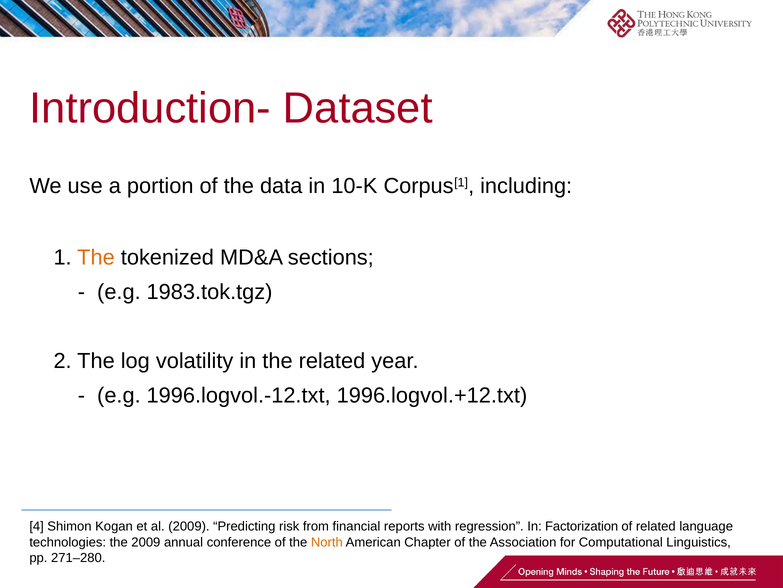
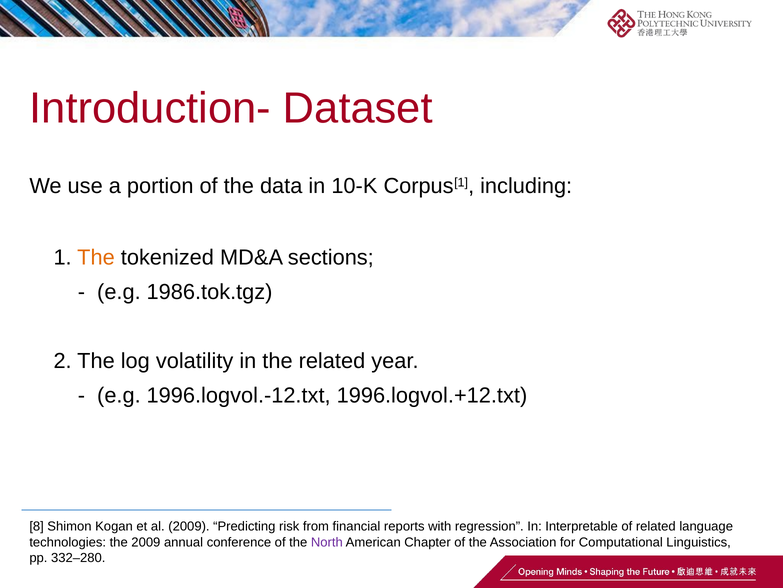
1983.tok.tgz: 1983.tok.tgz -> 1986.tok.tgz
4: 4 -> 8
Factorization: Factorization -> Interpretable
North colour: orange -> purple
271–280: 271–280 -> 332–280
